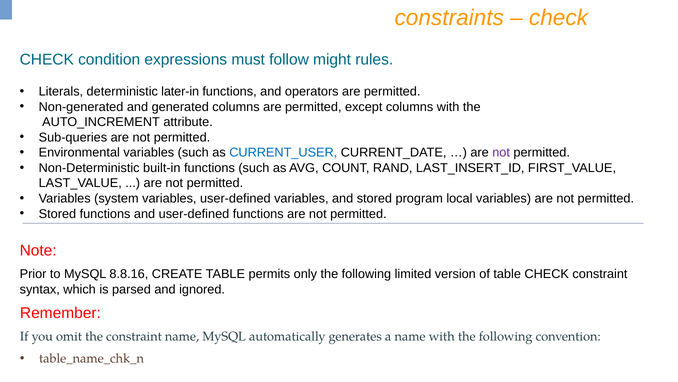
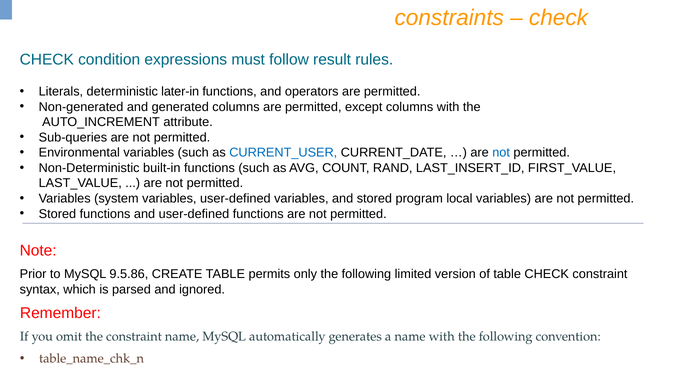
might: might -> result
not at (501, 152) colour: purple -> blue
8.8.16: 8.8.16 -> 9.5.86
